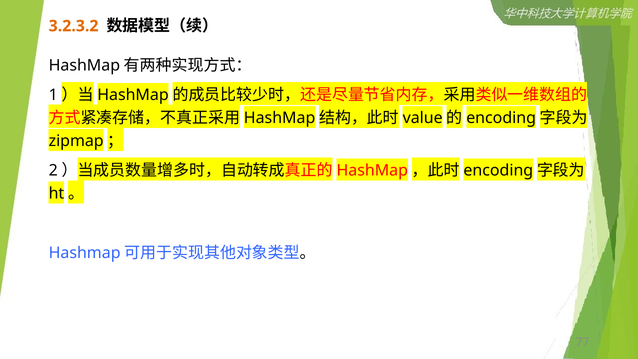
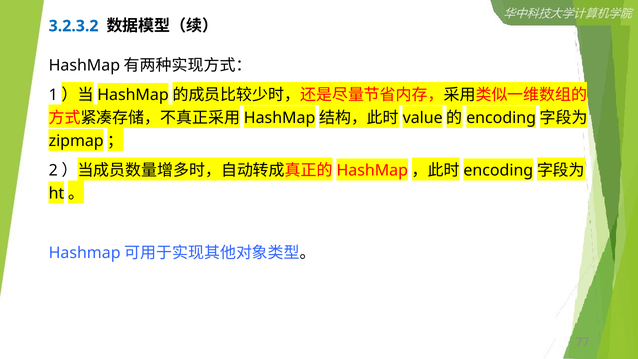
3.2.3.2 colour: orange -> blue
